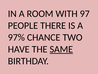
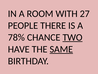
97: 97 -> 27
97%: 97% -> 78%
TWO underline: none -> present
